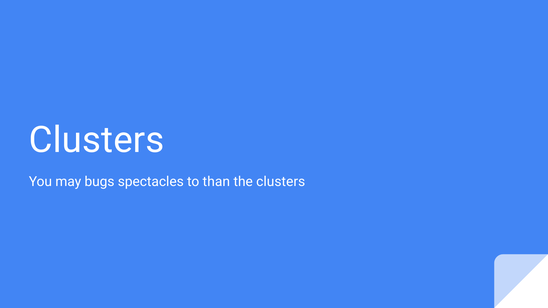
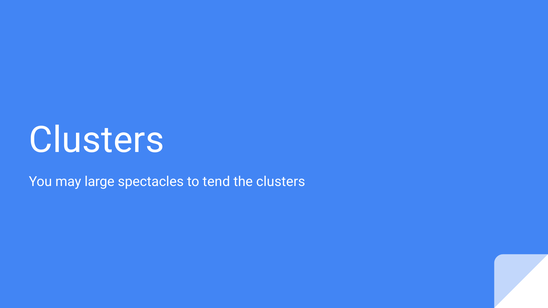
bugs: bugs -> large
than: than -> tend
